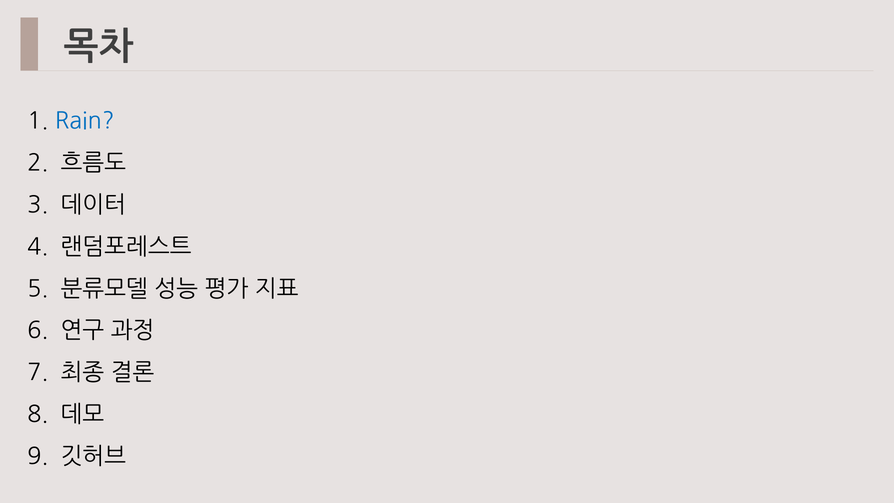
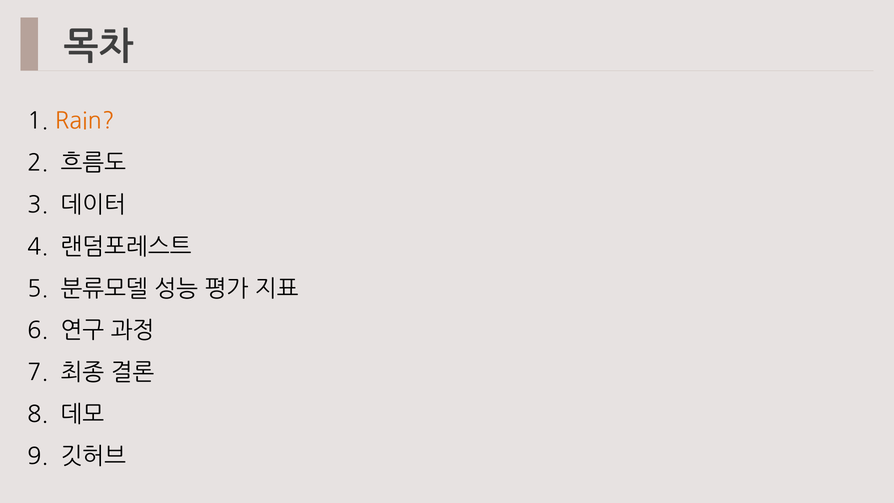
Rain colour: blue -> orange
